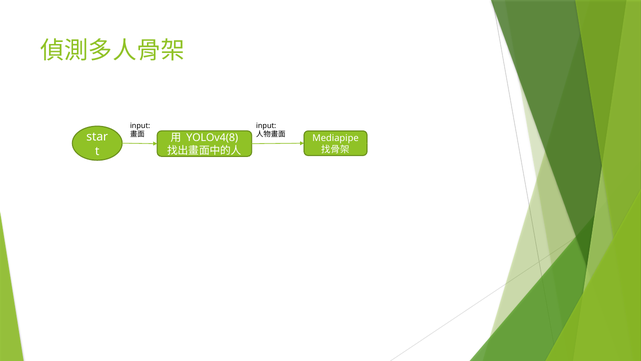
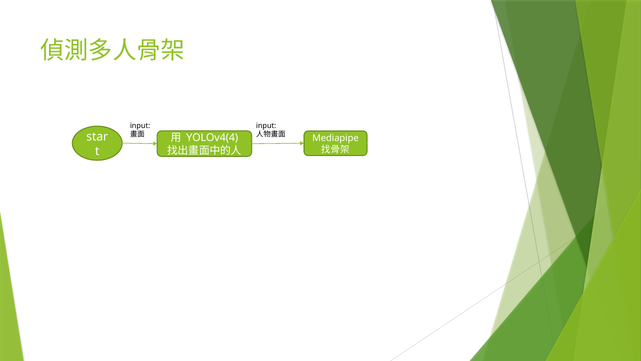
YOLOv4(8: YOLOv4(8 -> YOLOv4(4
